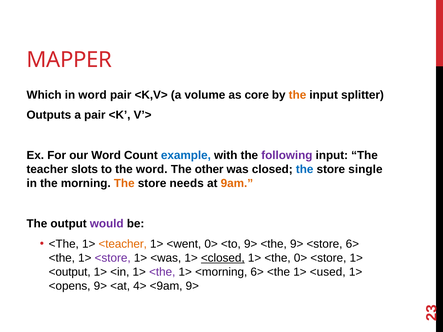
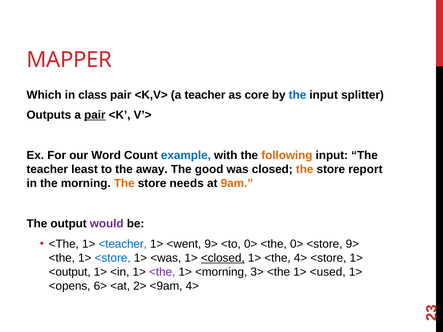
in word: word -> class
a volume: volume -> teacher
the at (297, 95) colour: orange -> blue
pair at (95, 115) underline: none -> present
following colour: purple -> orange
slots: slots -> least
the word: word -> away
other: other -> good
the at (305, 170) colour: blue -> orange
single: single -> report
<teacher colour: orange -> blue
<went 0>: 0> -> 9>
<to 9>: 9> -> 0>
<the 9>: 9> -> 0>
<store 6>: 6> -> 9>
<store at (113, 258) colour: purple -> blue
<the 0>: 0> -> 4>
<morning 6>: 6> -> 3>
<opens 9>: 9> -> 6>
4>: 4> -> 2>
<9am 9>: 9> -> 4>
